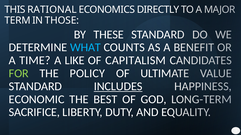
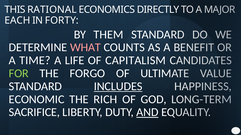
TERM: TERM -> EACH
THOSE: THOSE -> FORTY
THESE: THESE -> THEM
WHAT colour: light blue -> pink
LIKE: LIKE -> LIFE
POLICY: POLICY -> FORGO
BEST: BEST -> RICH
AND underline: none -> present
